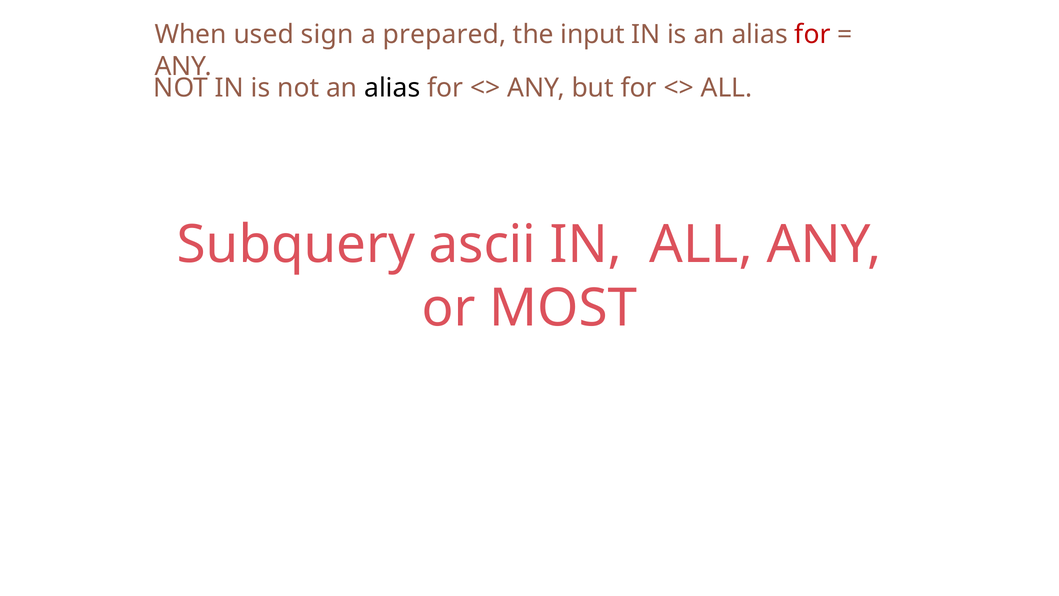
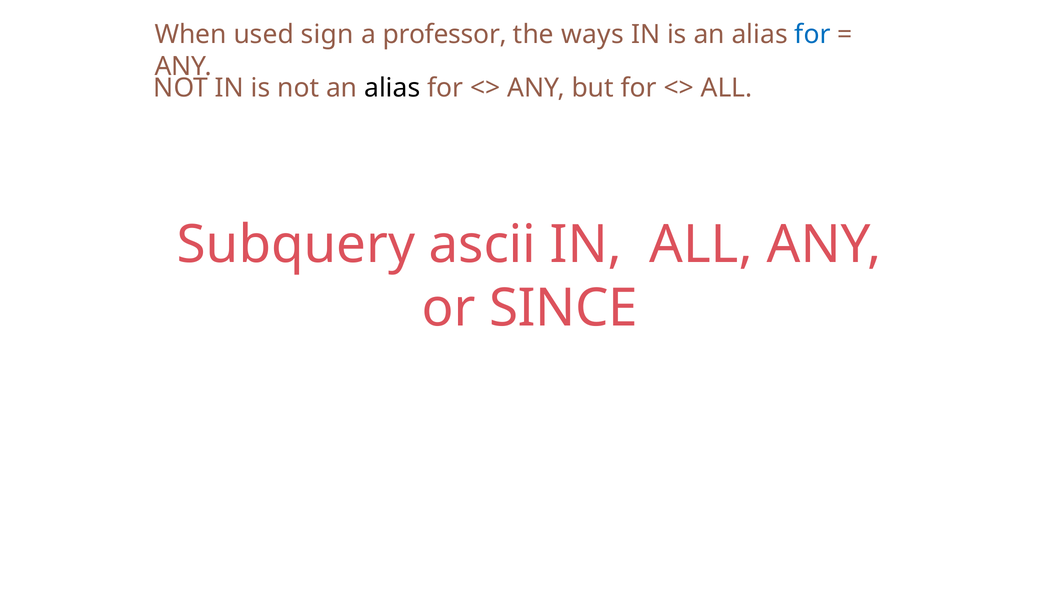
prepared: prepared -> professor
input: input -> ways
for at (813, 34) colour: red -> blue
MOST: MOST -> SINCE
